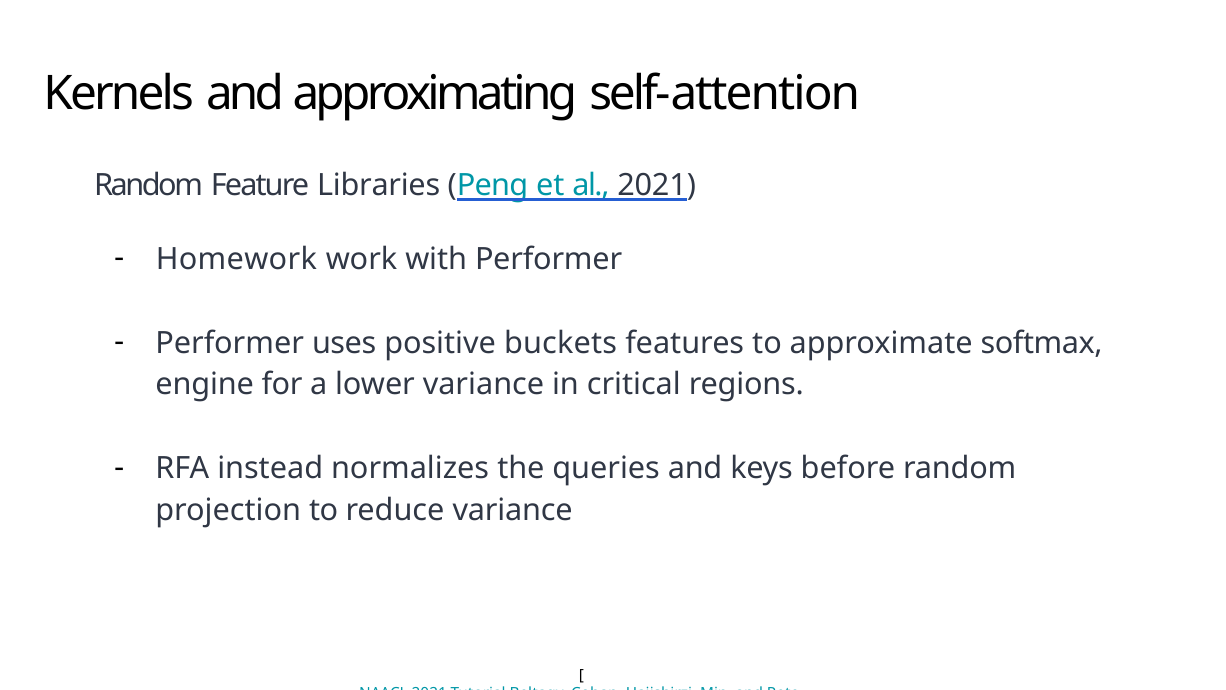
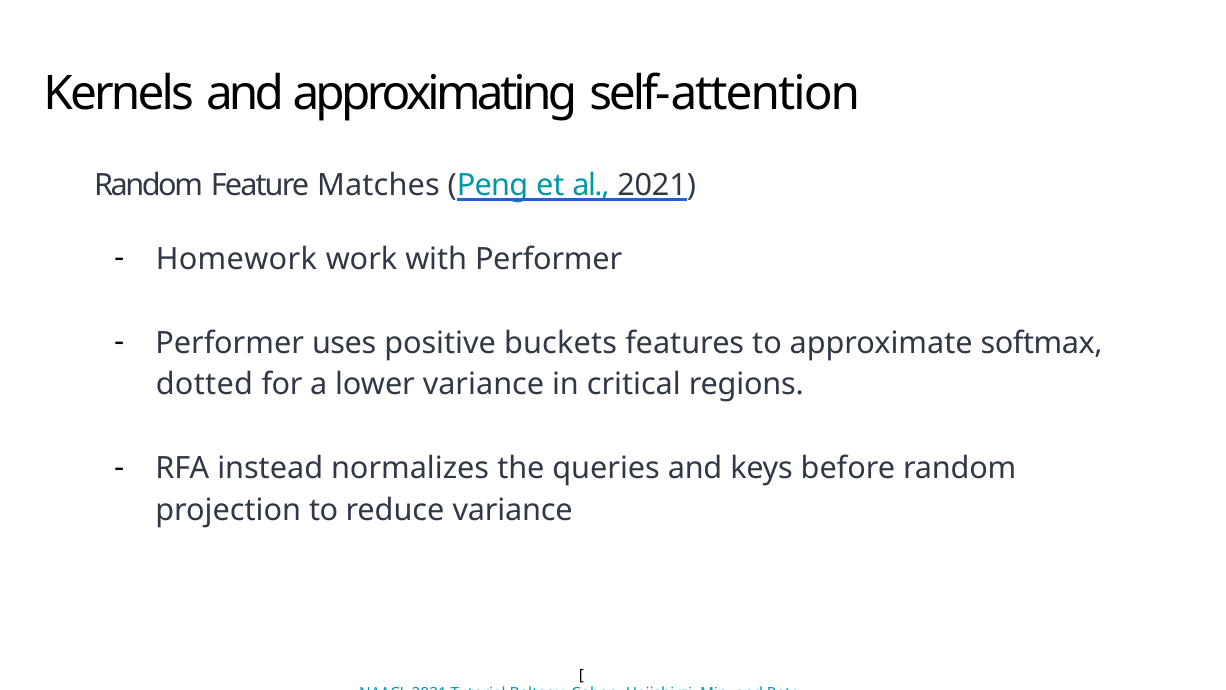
Libraries: Libraries -> Matches
engine: engine -> dotted
